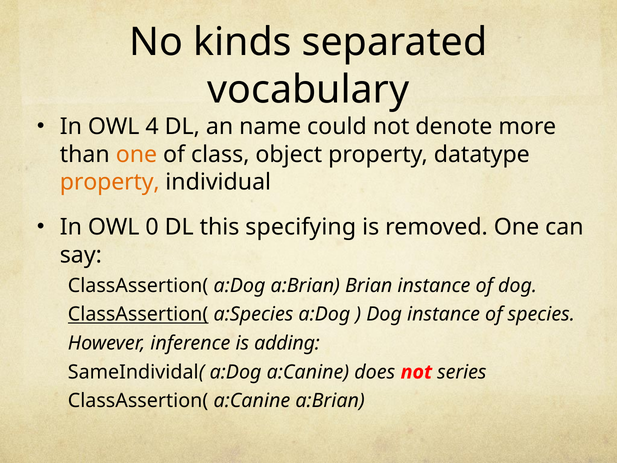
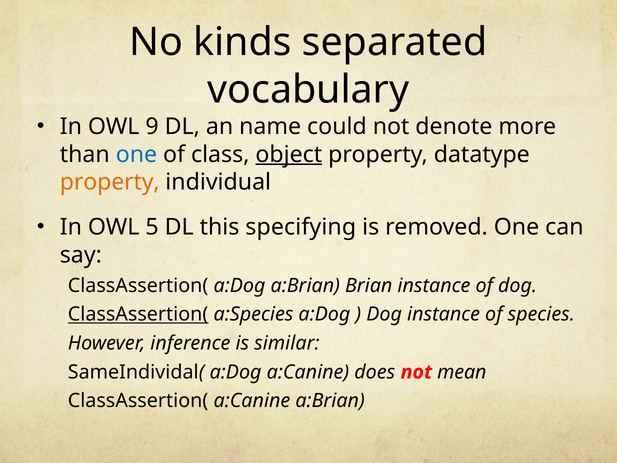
4: 4 -> 9
one at (136, 154) colour: orange -> blue
object underline: none -> present
0: 0 -> 5
adding: adding -> similar
series: series -> mean
